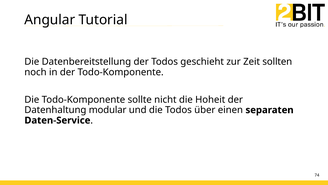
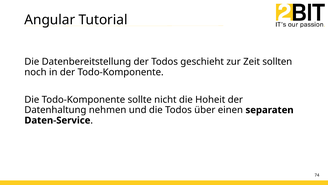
modular: modular -> nehmen
